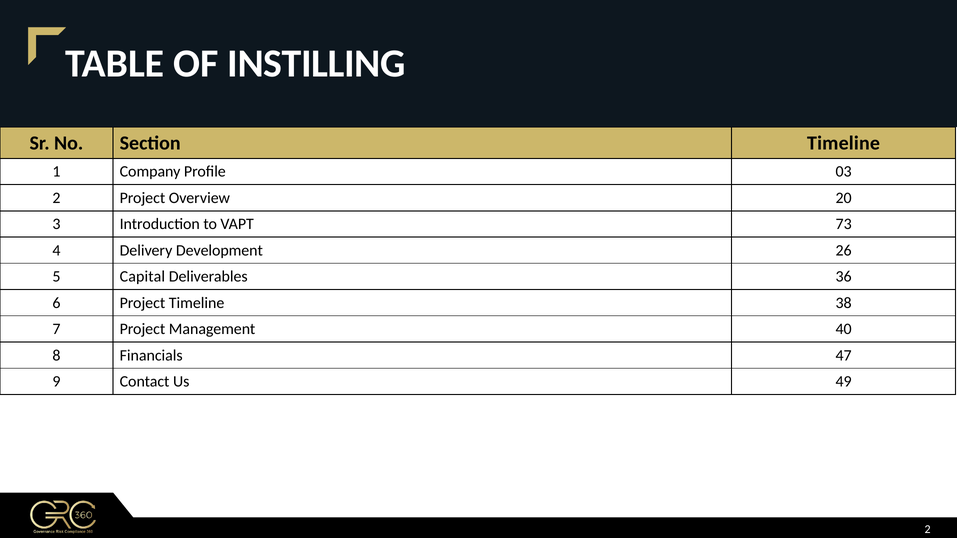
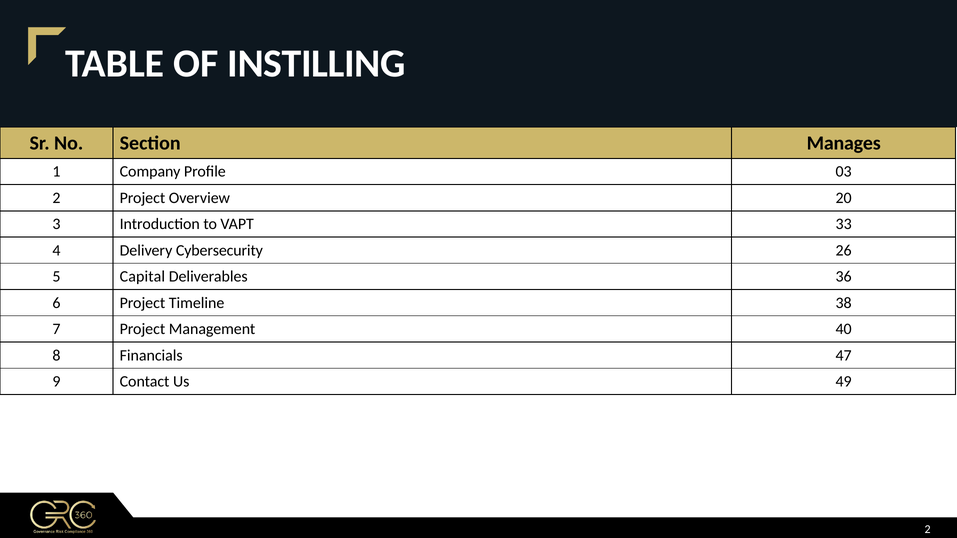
Section Timeline: Timeline -> Manages
73: 73 -> 33
Development: Development -> Cybersecurity
